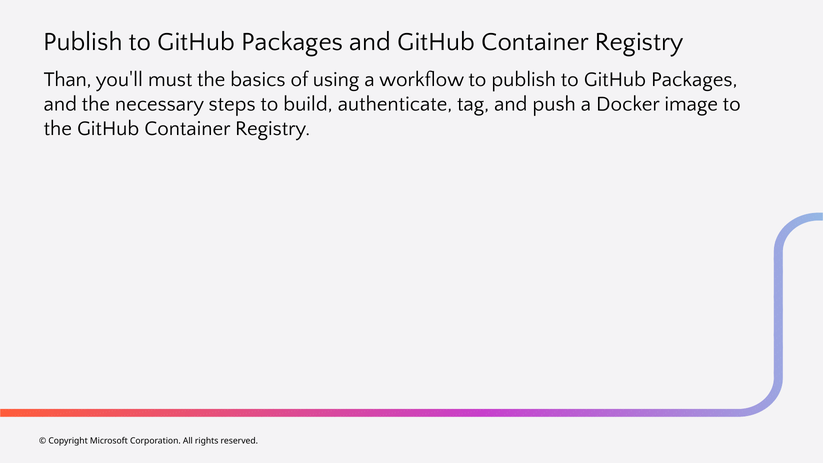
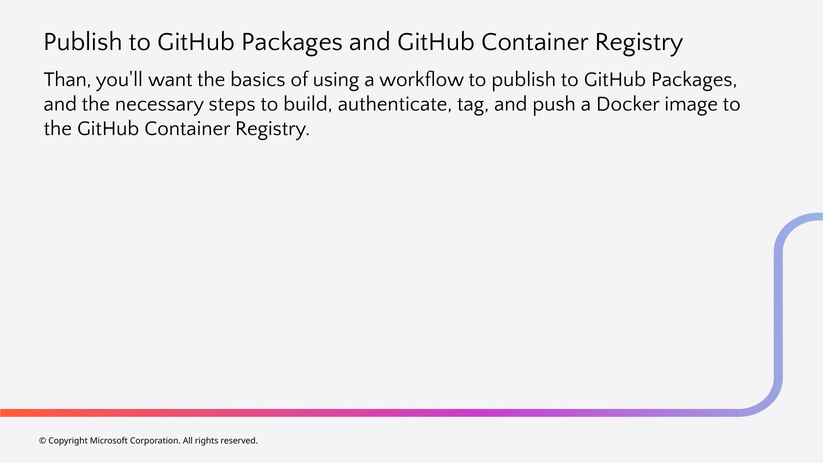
must: must -> want
